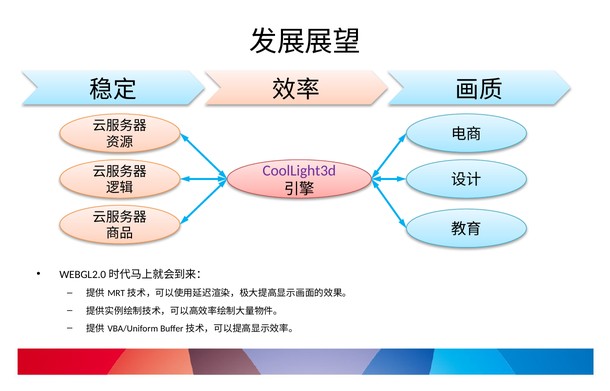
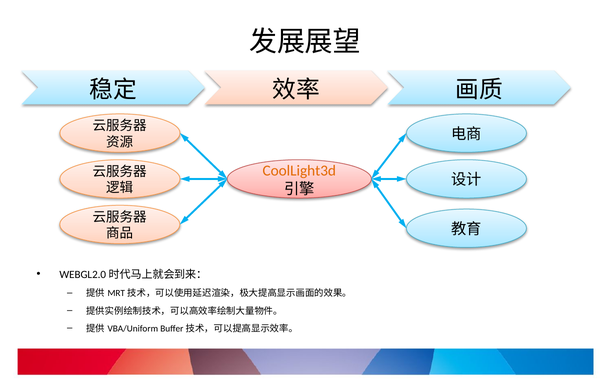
CoolLight3d colour: purple -> orange
